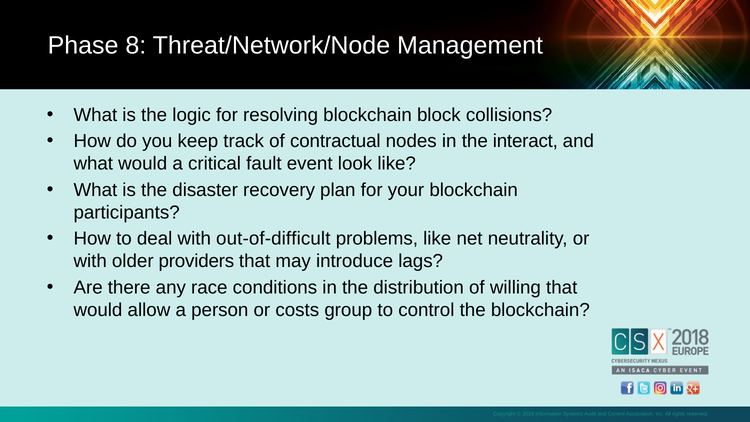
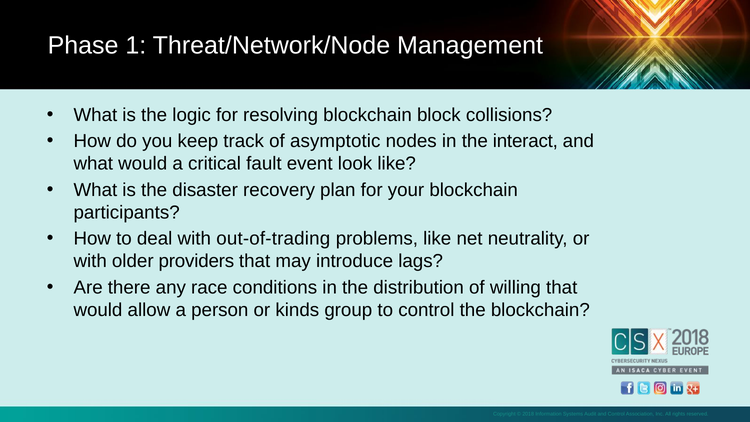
8: 8 -> 1
contractual: contractual -> asymptotic
out-of-difficult: out-of-difficult -> out-of-trading
costs: costs -> kinds
